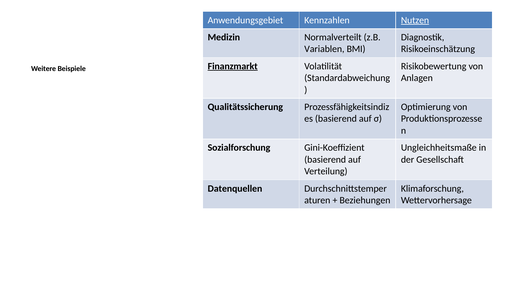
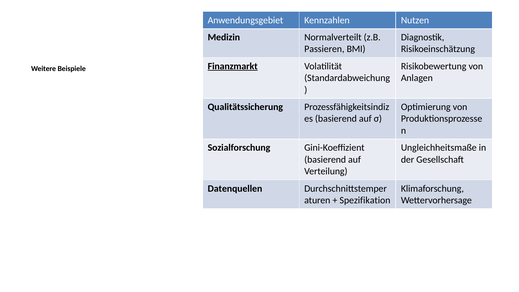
Nutzen underline: present -> none
Variablen: Variablen -> Passieren
Beziehungen: Beziehungen -> Spezifikation
